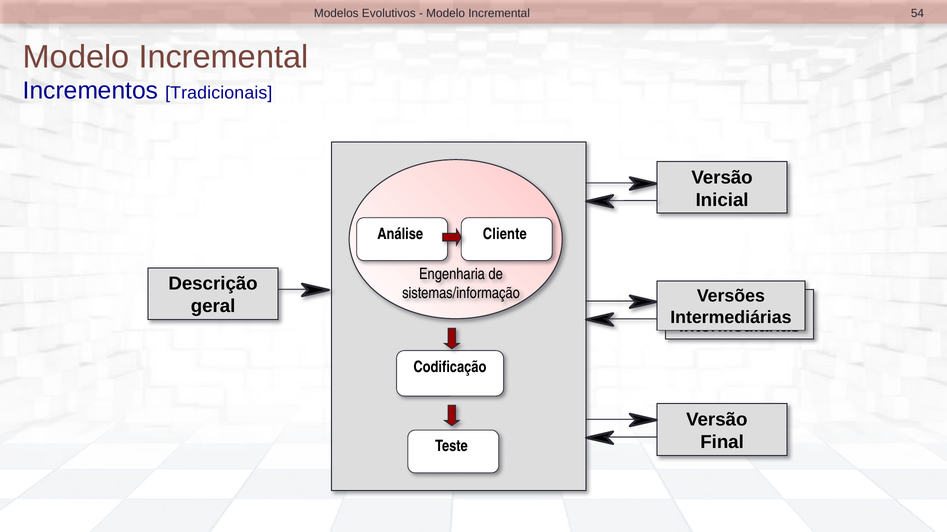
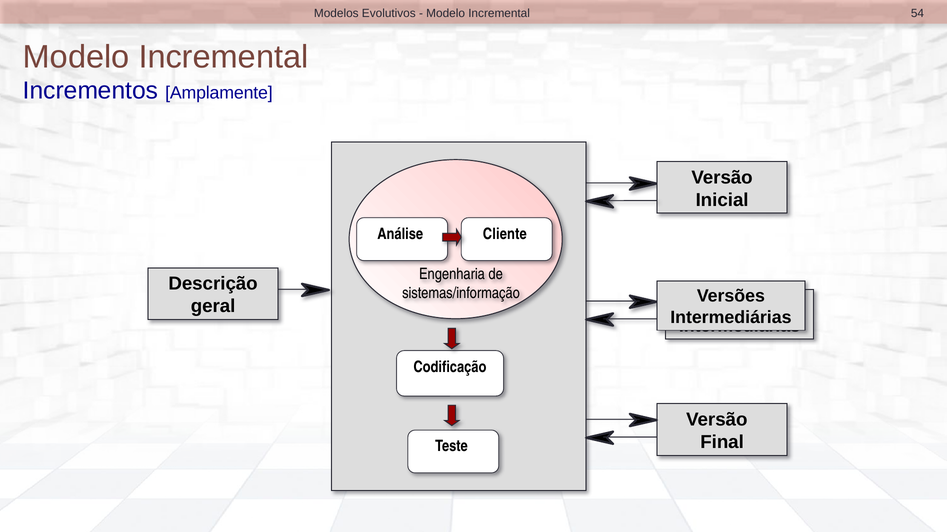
Tradicionais: Tradicionais -> Amplamente
